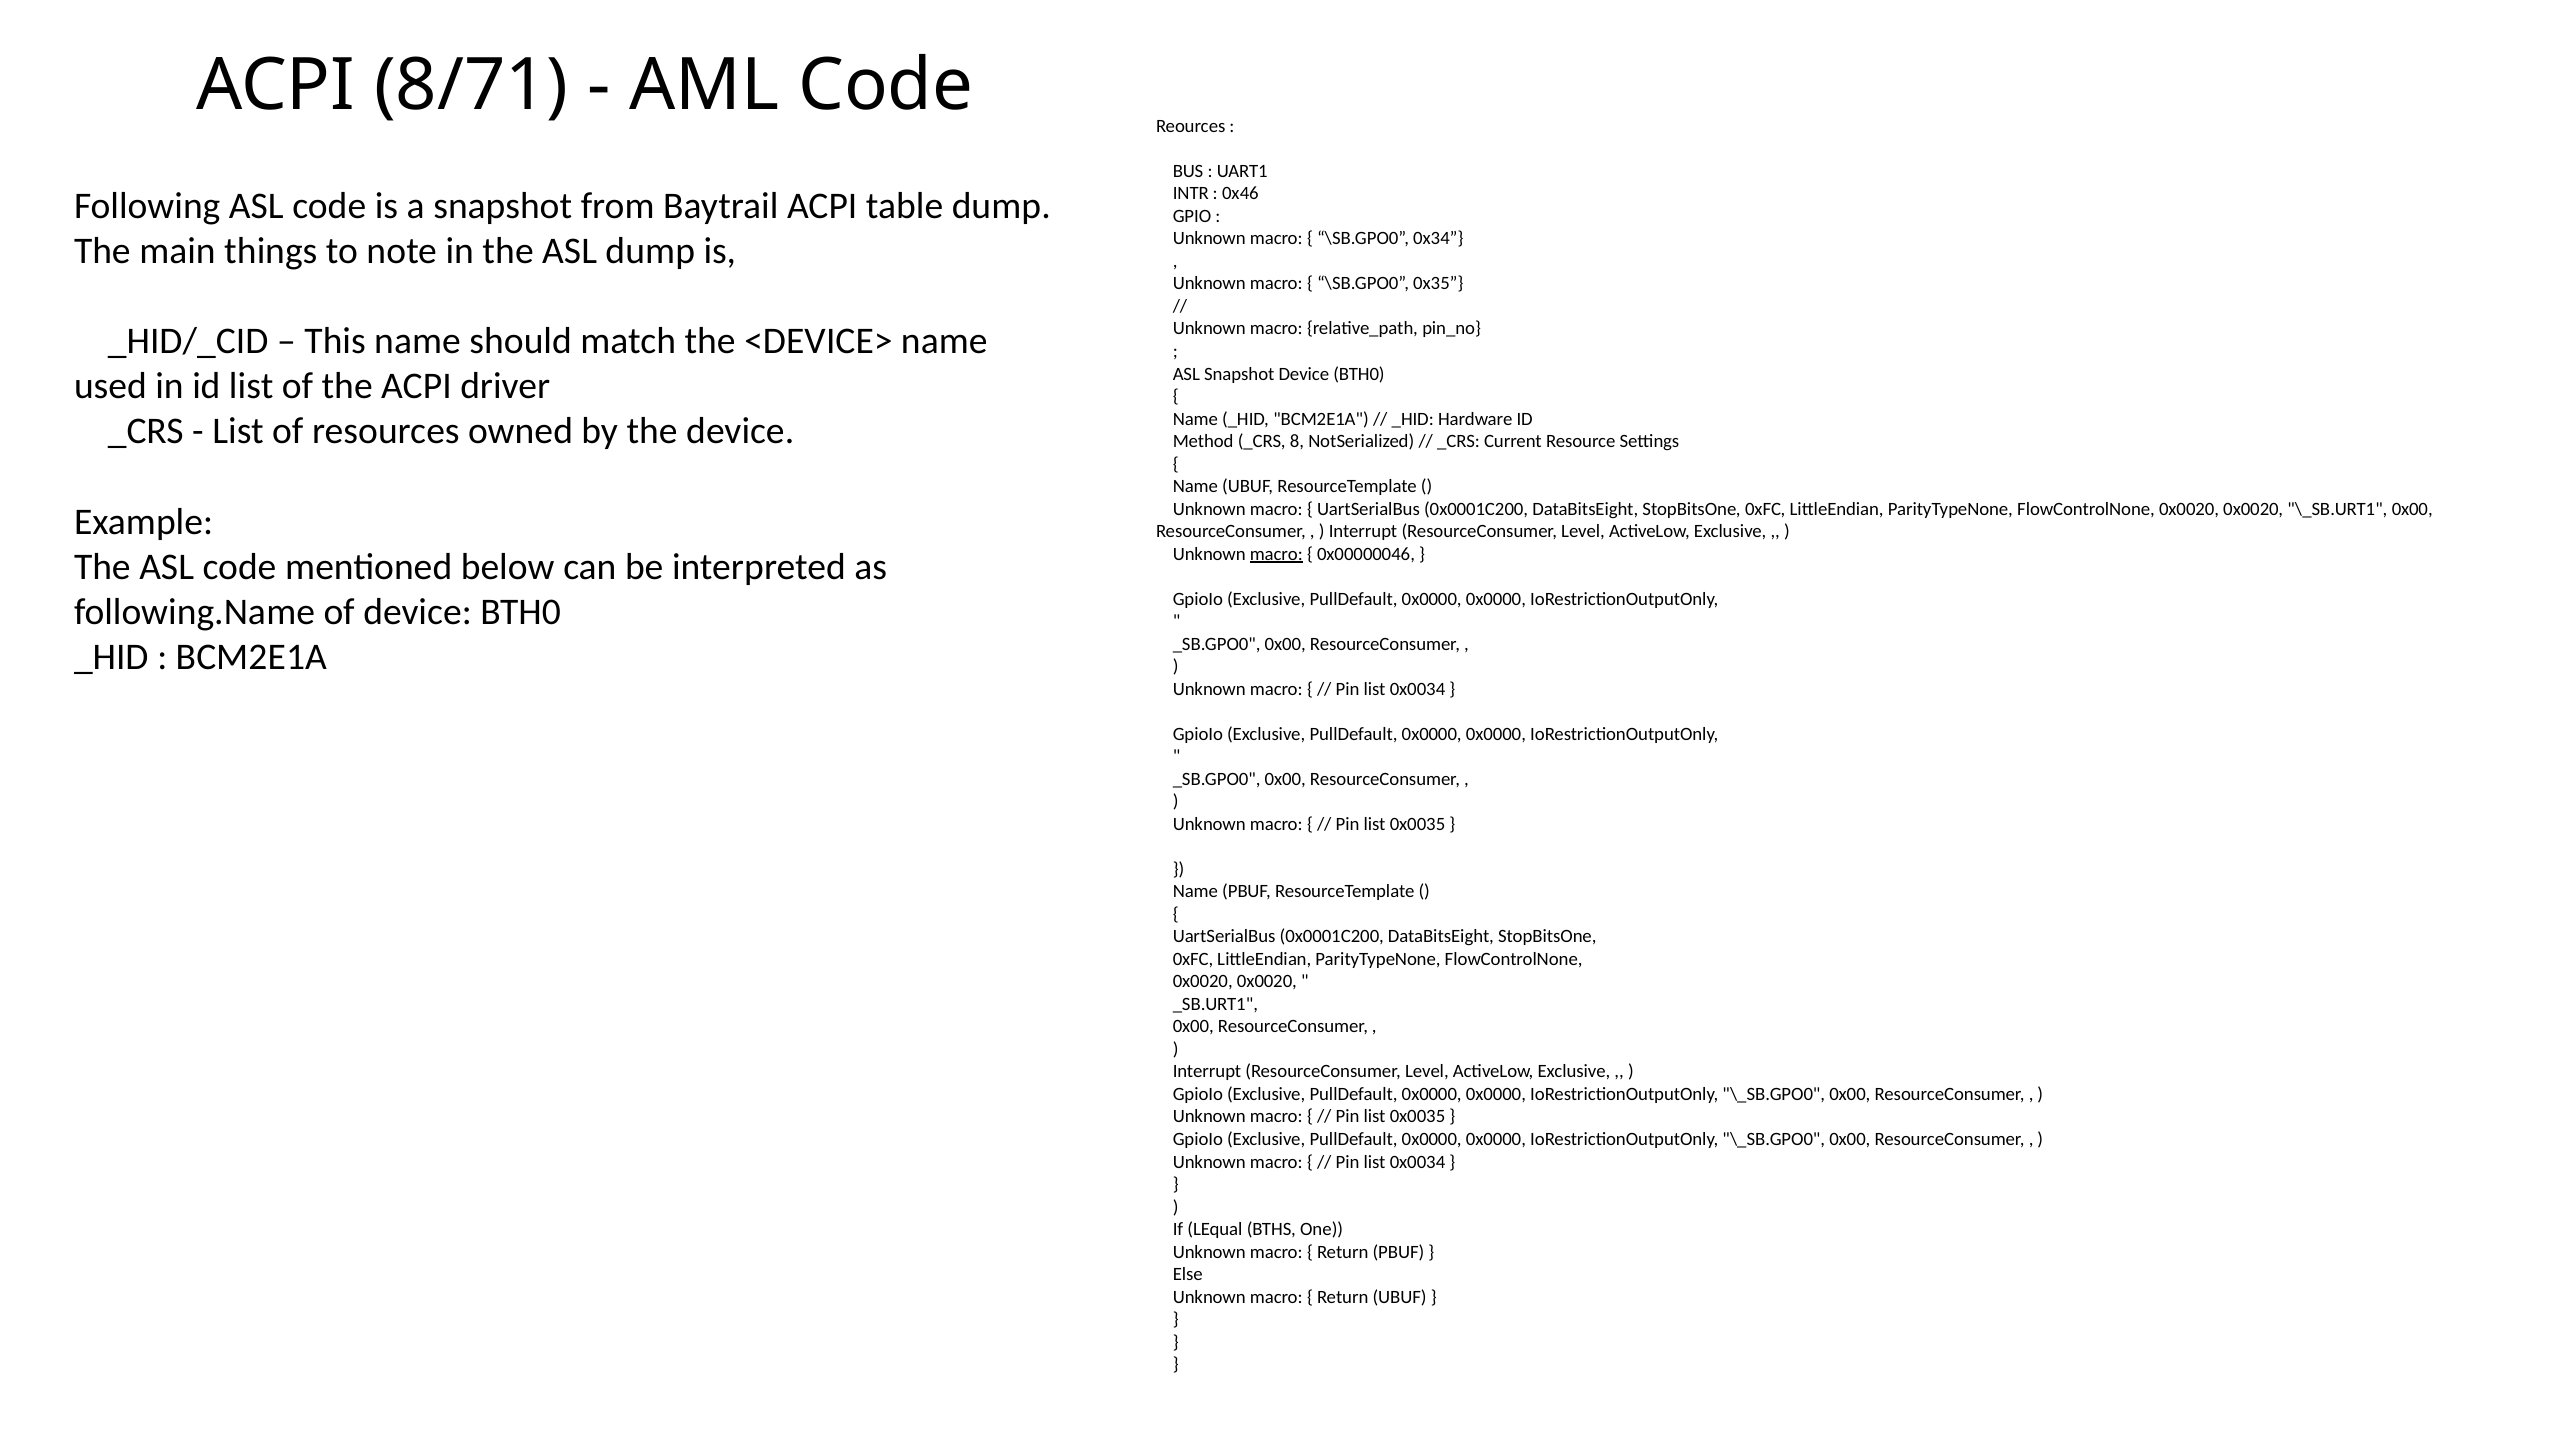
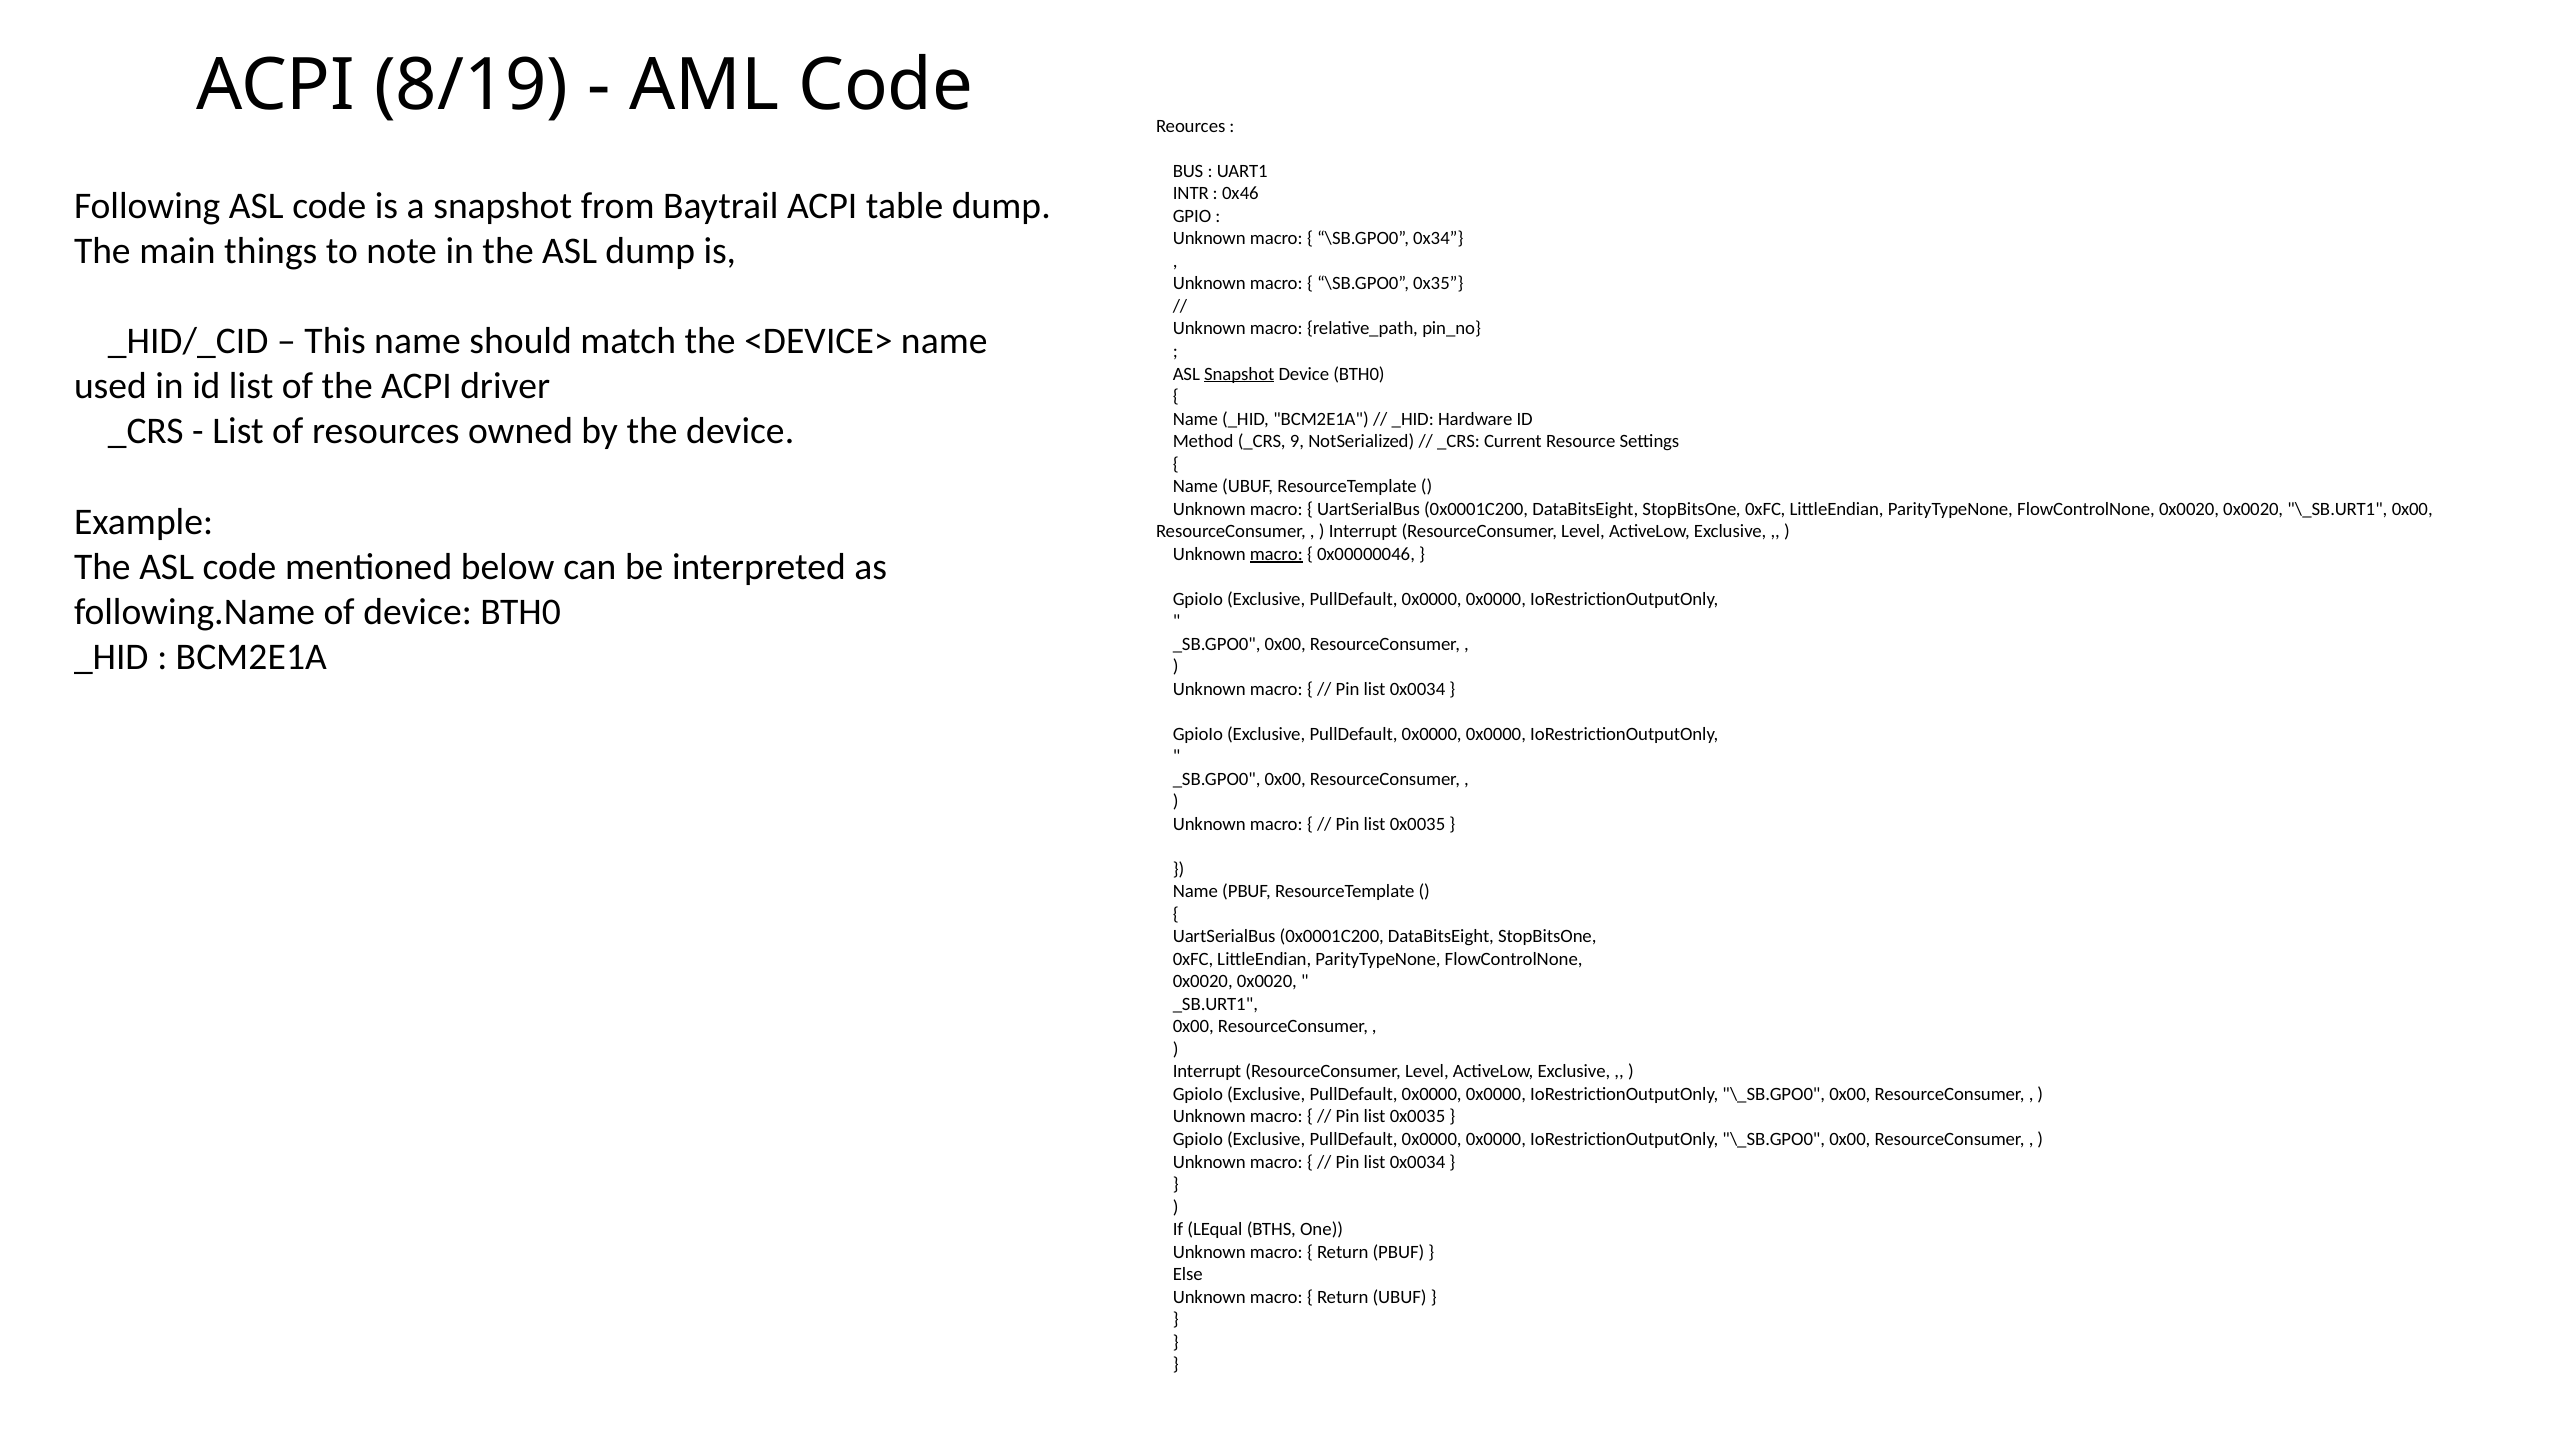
8/71: 8/71 -> 8/19
Snapshot at (1239, 374) underline: none -> present
8: 8 -> 9
